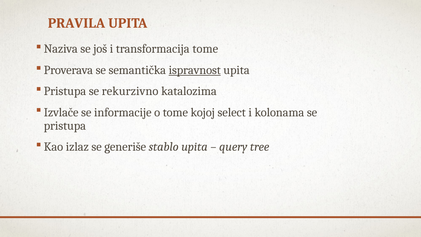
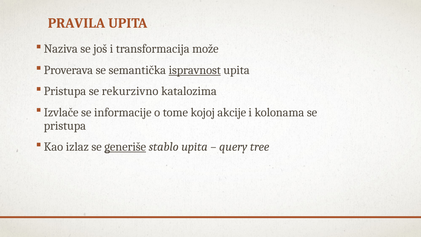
transformacija tome: tome -> može
select: select -> akcije
generiše underline: none -> present
